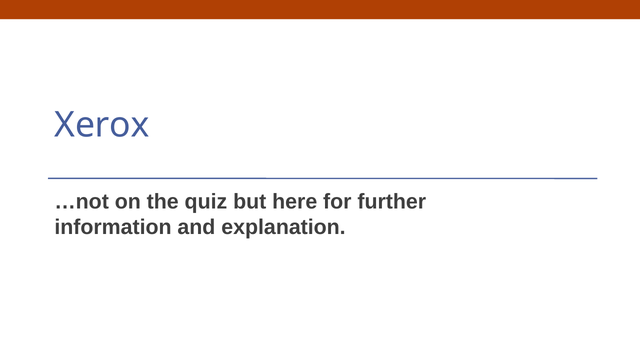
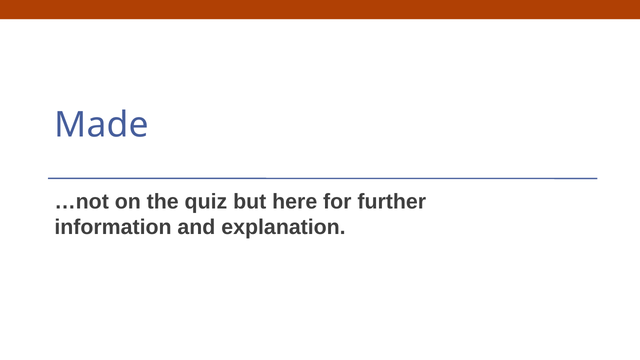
Xerox: Xerox -> Made
